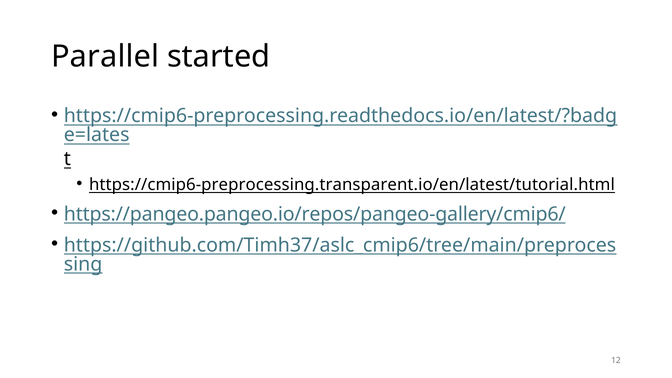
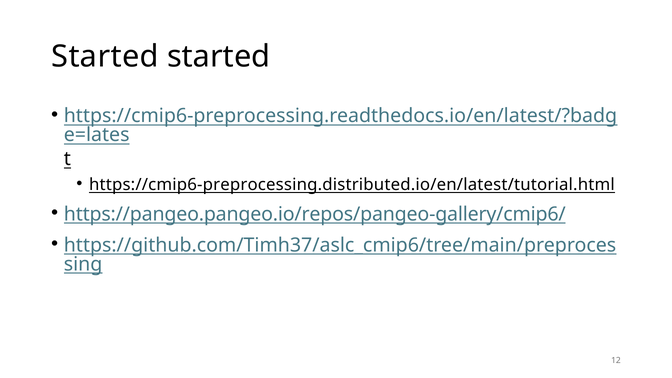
Parallel at (105, 56): Parallel -> Started
https://cmip6-preprocessing.transparent.io/en/latest/tutorial.html: https://cmip6-preprocessing.transparent.io/en/latest/tutorial.html -> https://cmip6-preprocessing.distributed.io/en/latest/tutorial.html
